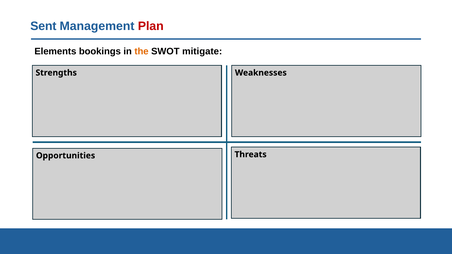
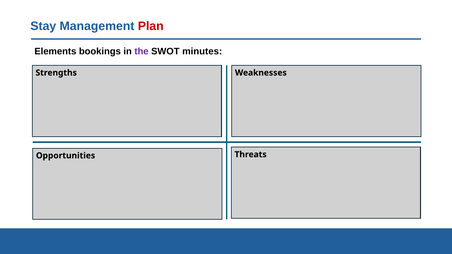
Sent: Sent -> Stay
the colour: orange -> purple
mitigate: mitigate -> minutes
